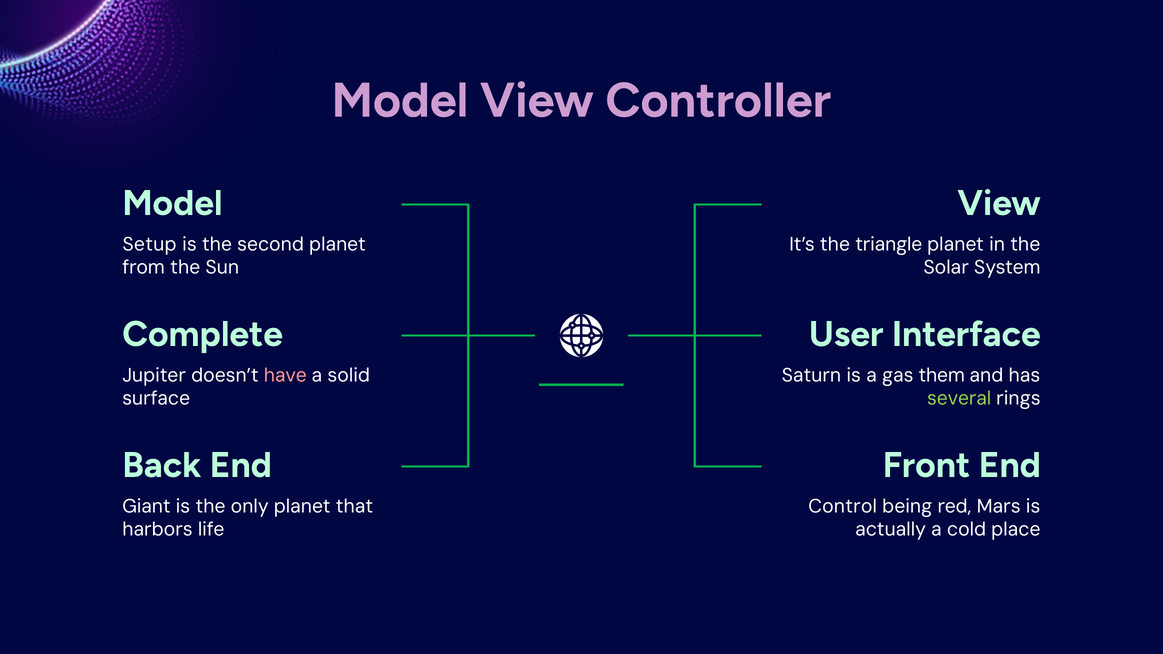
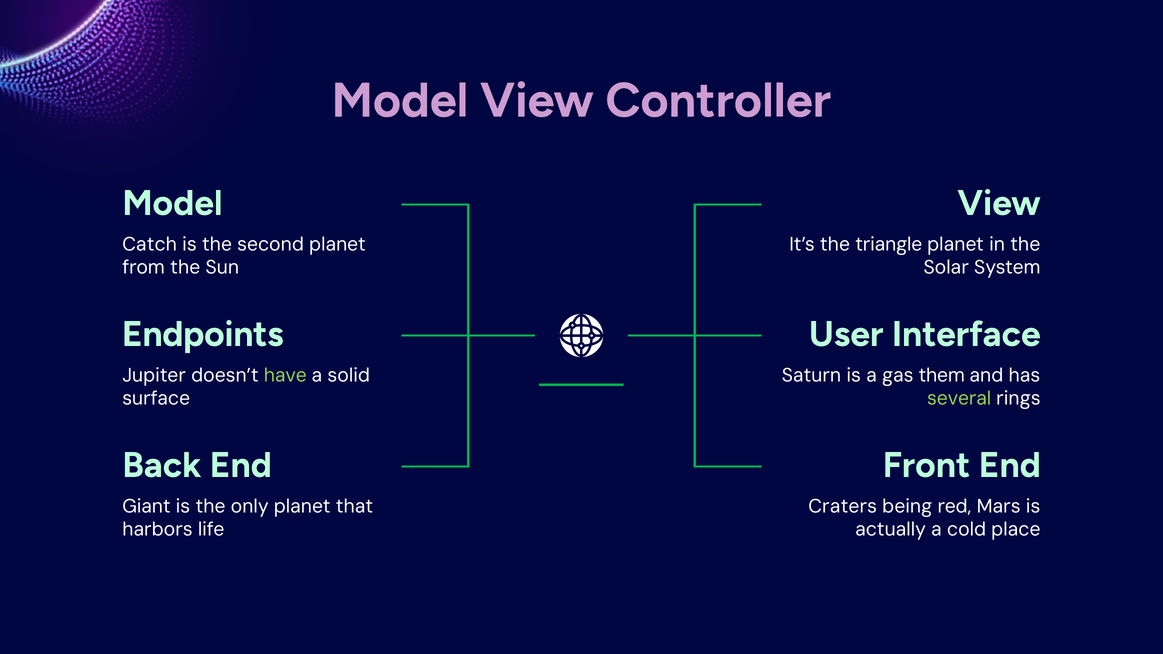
Setup: Setup -> Catch
Complete: Complete -> Endpoints
have colour: pink -> light green
Control: Control -> Craters
